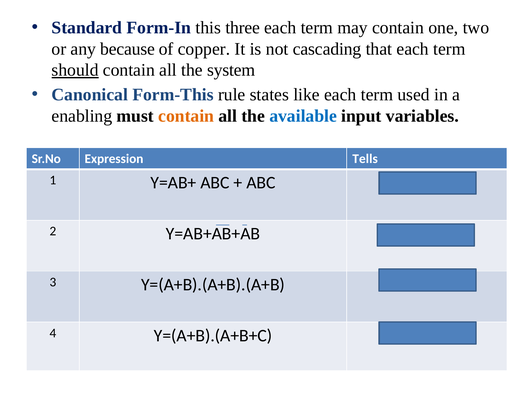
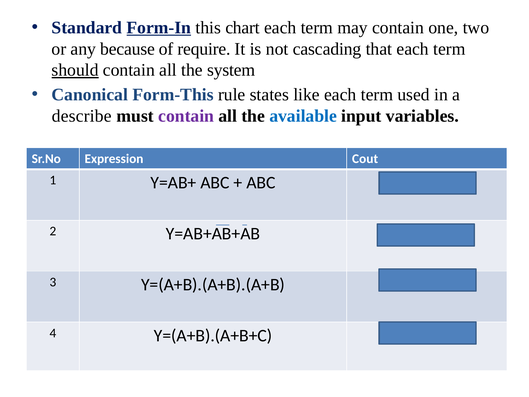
Form-In underline: none -> present
three: three -> chart
copper: copper -> require
enabling: enabling -> describe
contain at (186, 116) colour: orange -> purple
Tells: Tells -> Cout
